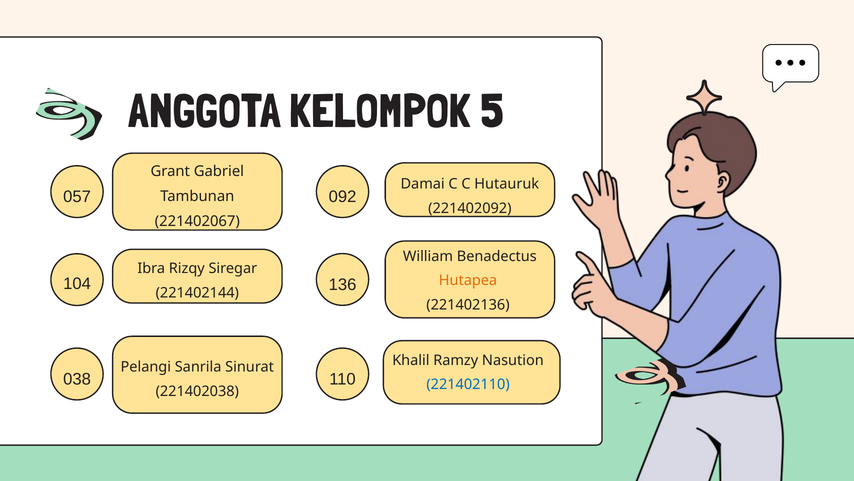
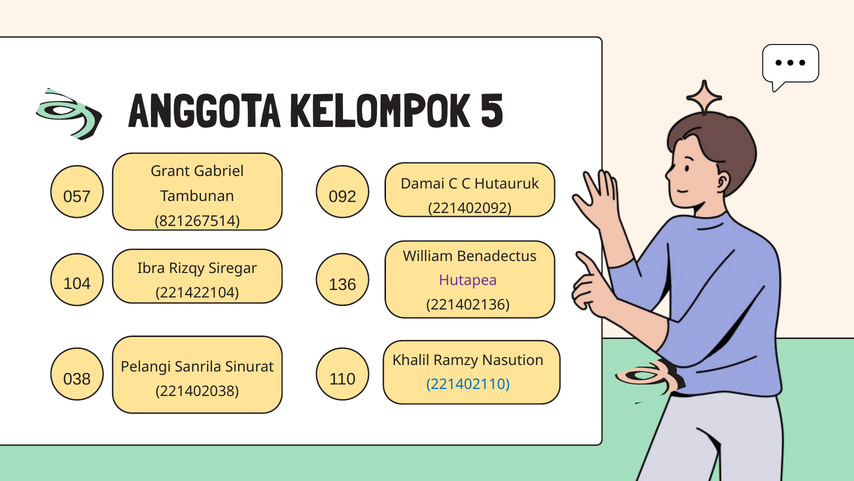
221402067: 221402067 -> 821267514
Hutapea colour: orange -> purple
221402144: 221402144 -> 221422104
